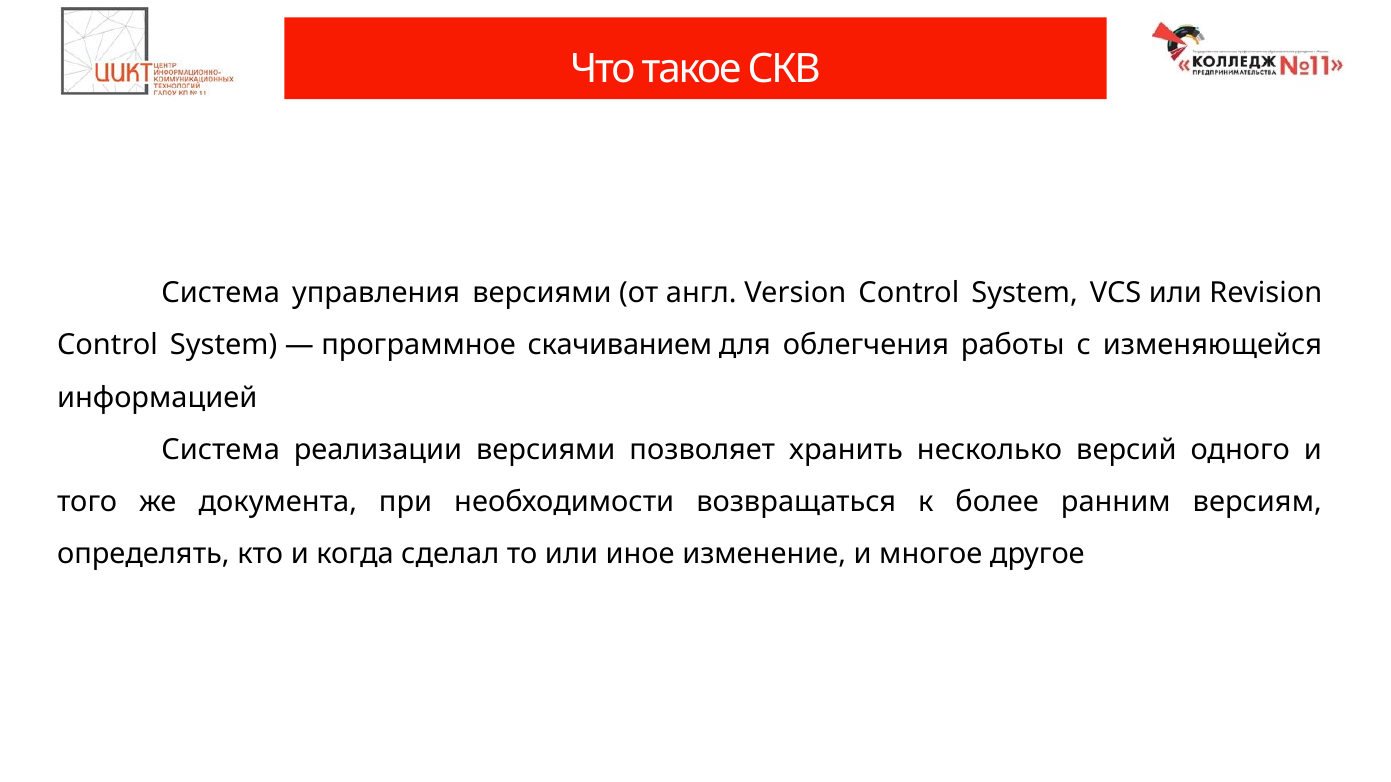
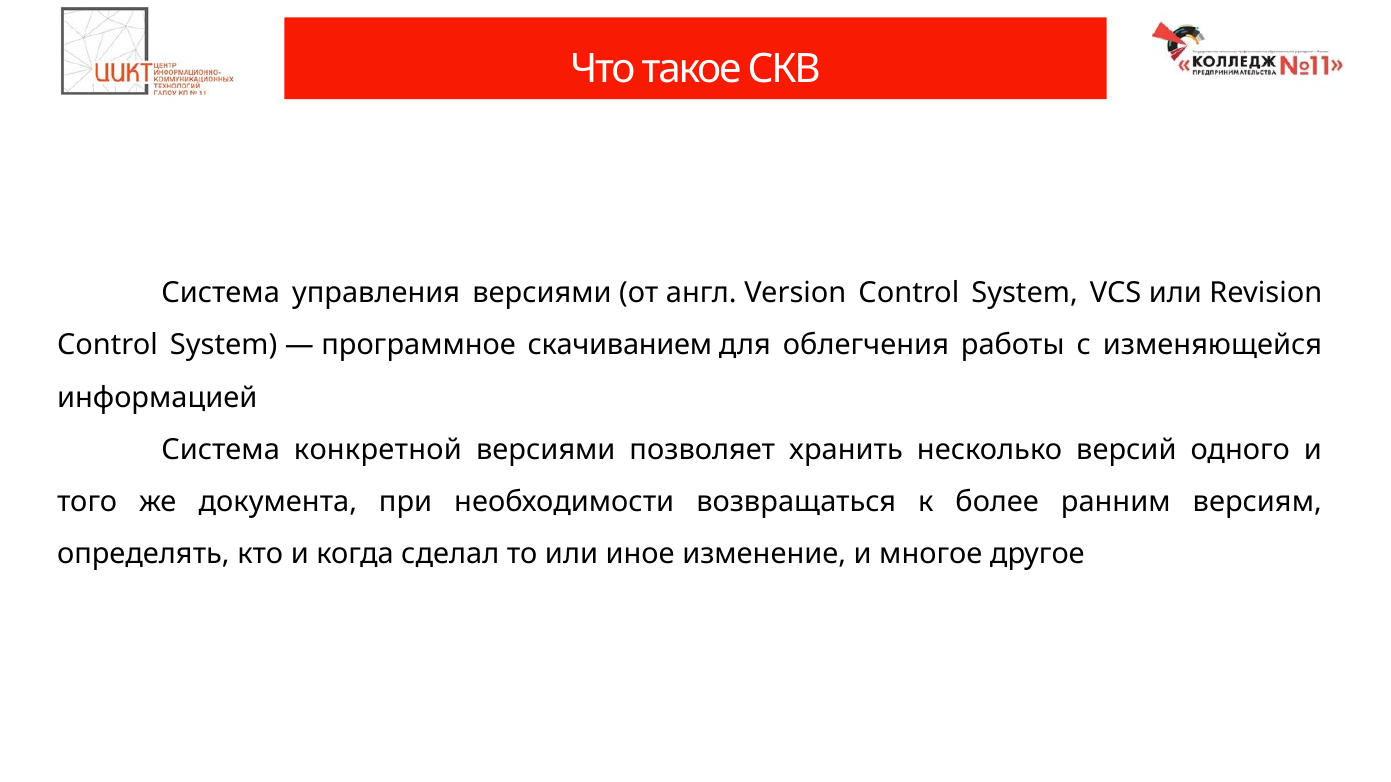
реализации: реализации -> конкретной
